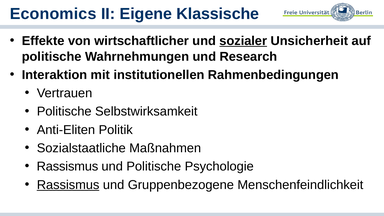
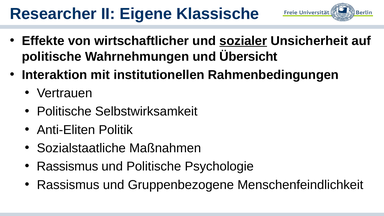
Economics: Economics -> Researcher
Research: Research -> Übersicht
Rassismus at (68, 185) underline: present -> none
